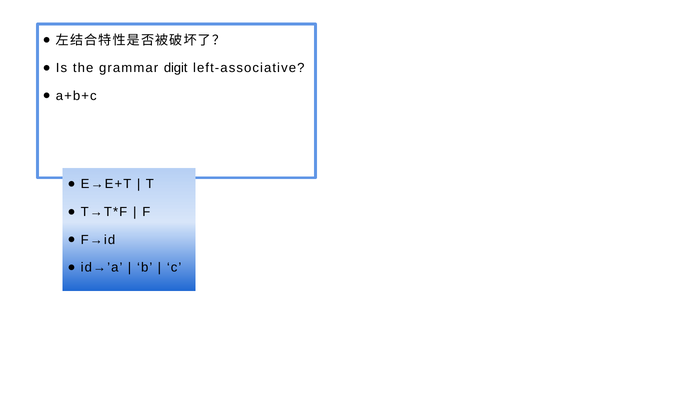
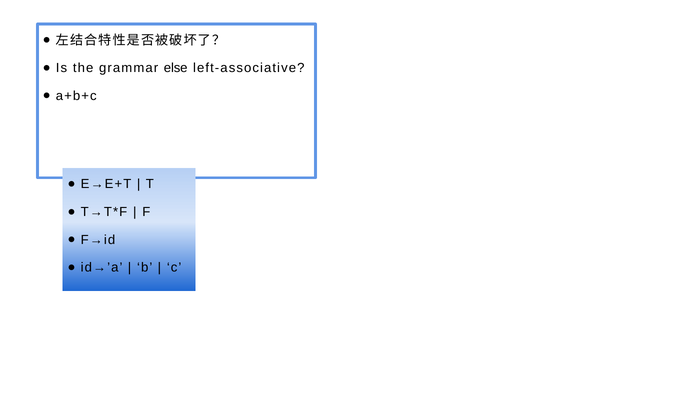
digit: digit -> else
